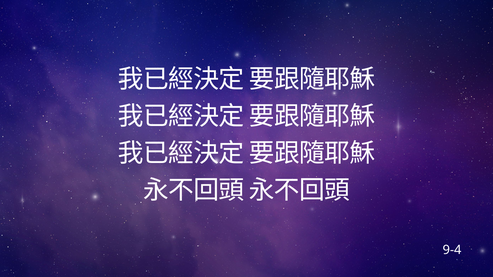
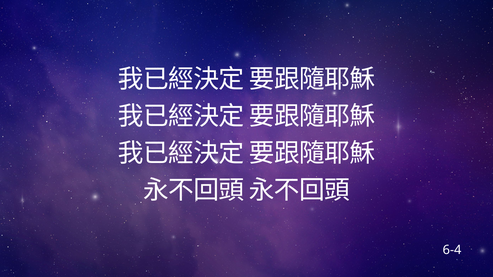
9-4: 9-4 -> 6-4
